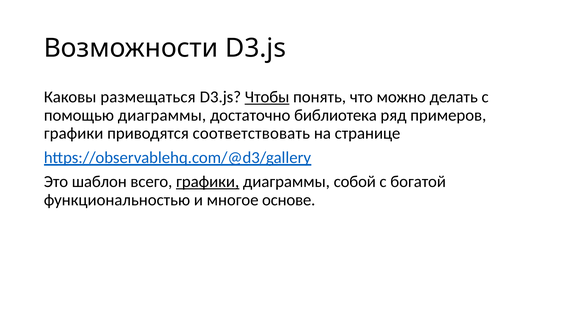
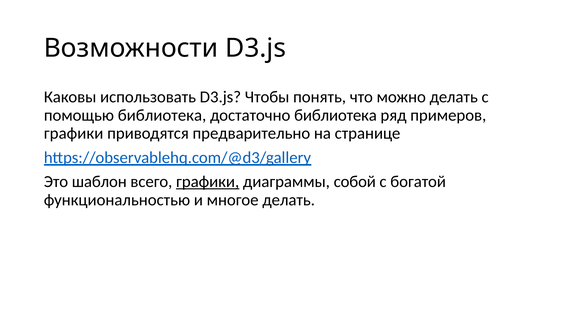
размещаться: размещаться -> использовать
Чтобы underline: present -> none
помощью диаграммы: диаграммы -> библиотека
соответствовать: соответствовать -> предварительно
многое основе: основе -> делать
